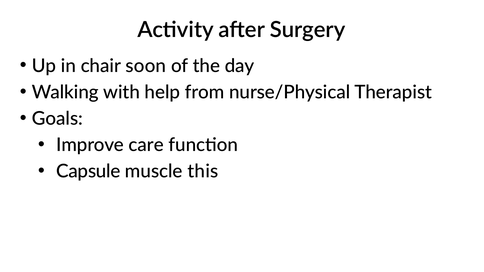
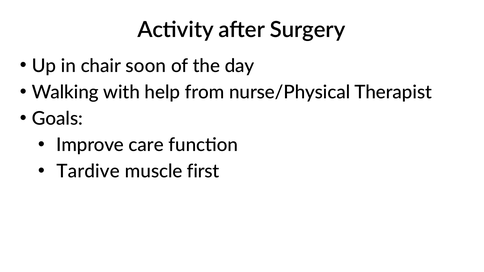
Capsule: Capsule -> Tardive
this: this -> first
